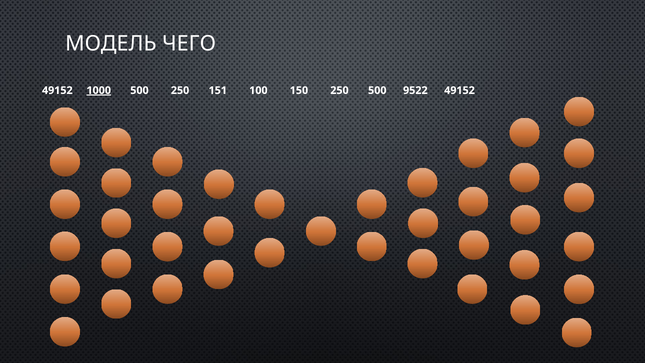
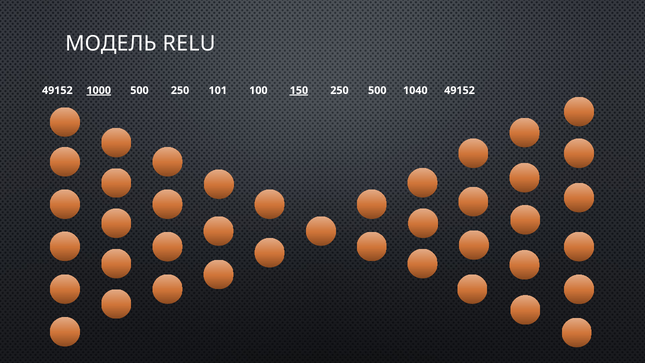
ЧЕГО: ЧЕГО -> RELU
151: 151 -> 101
150 underline: none -> present
9522: 9522 -> 1040
